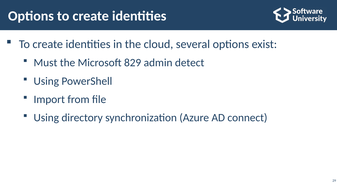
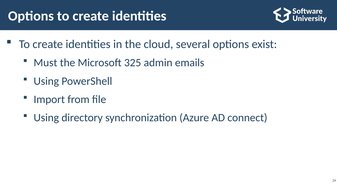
829: 829 -> 325
detect: detect -> emails
